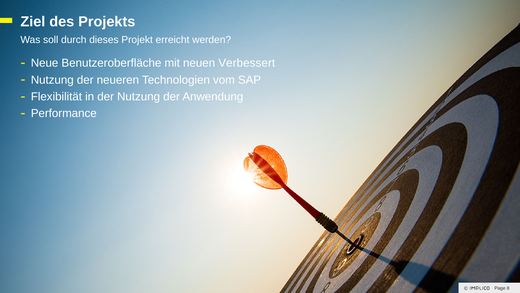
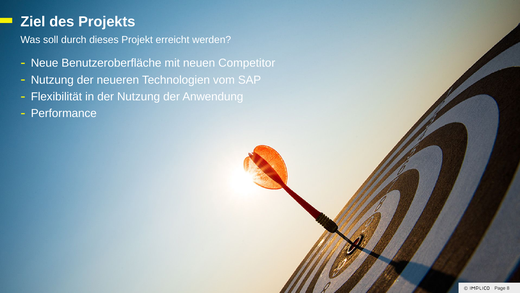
Verbessert: Verbessert -> Competitor
